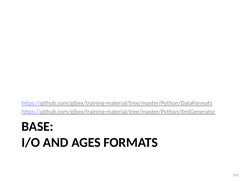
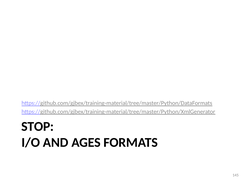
BASE: BASE -> STOP
